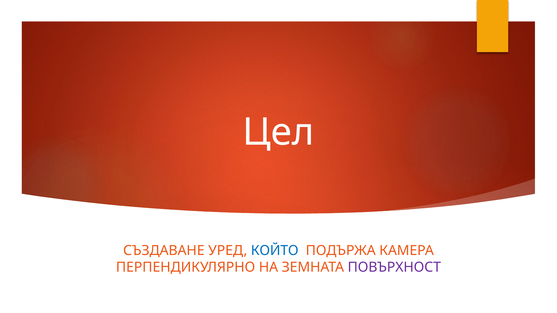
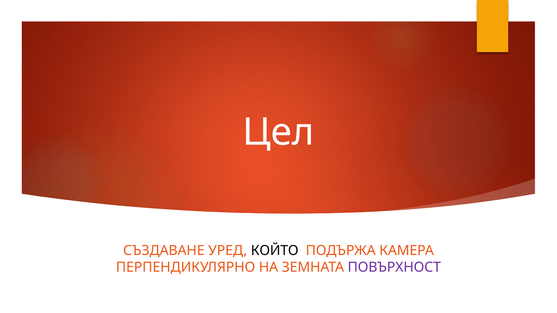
КОЙТО colour: blue -> black
